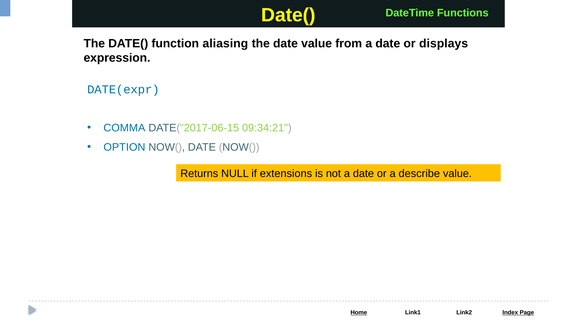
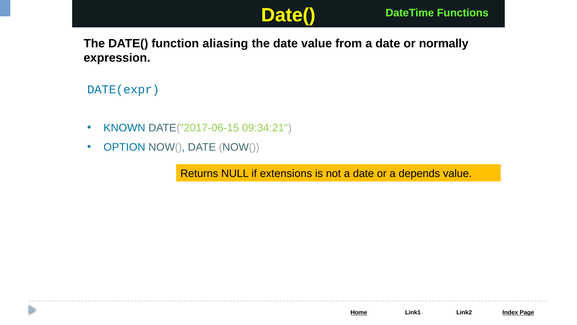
displays: displays -> normally
COMMA: COMMA -> KNOWN
describe: describe -> depends
